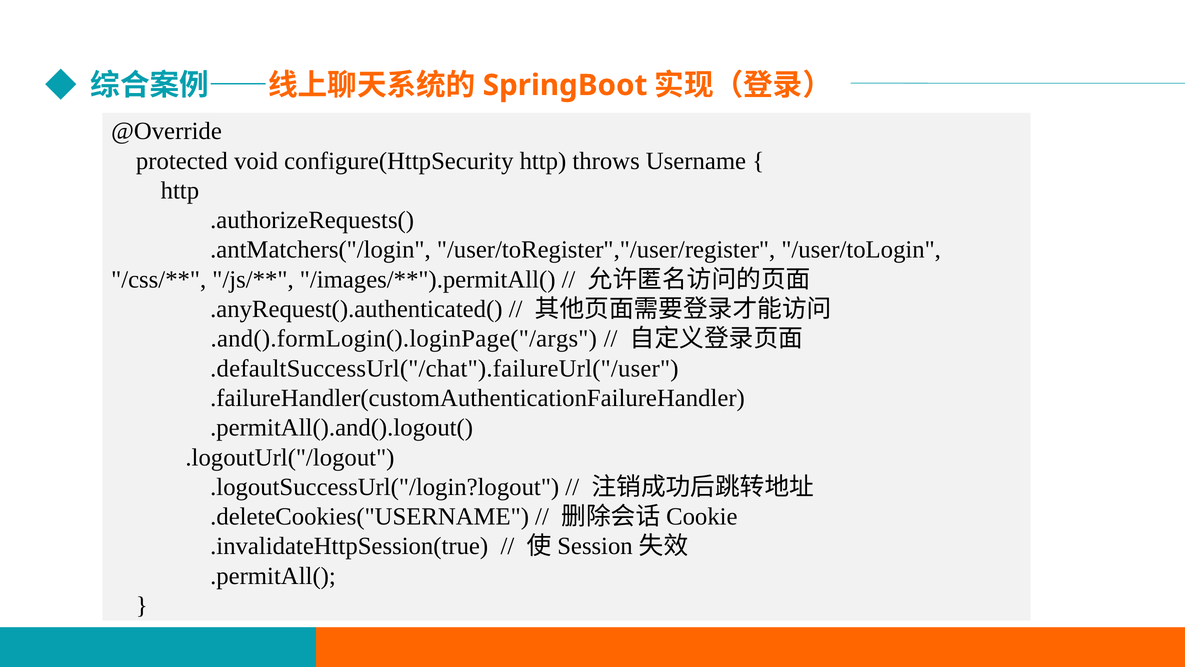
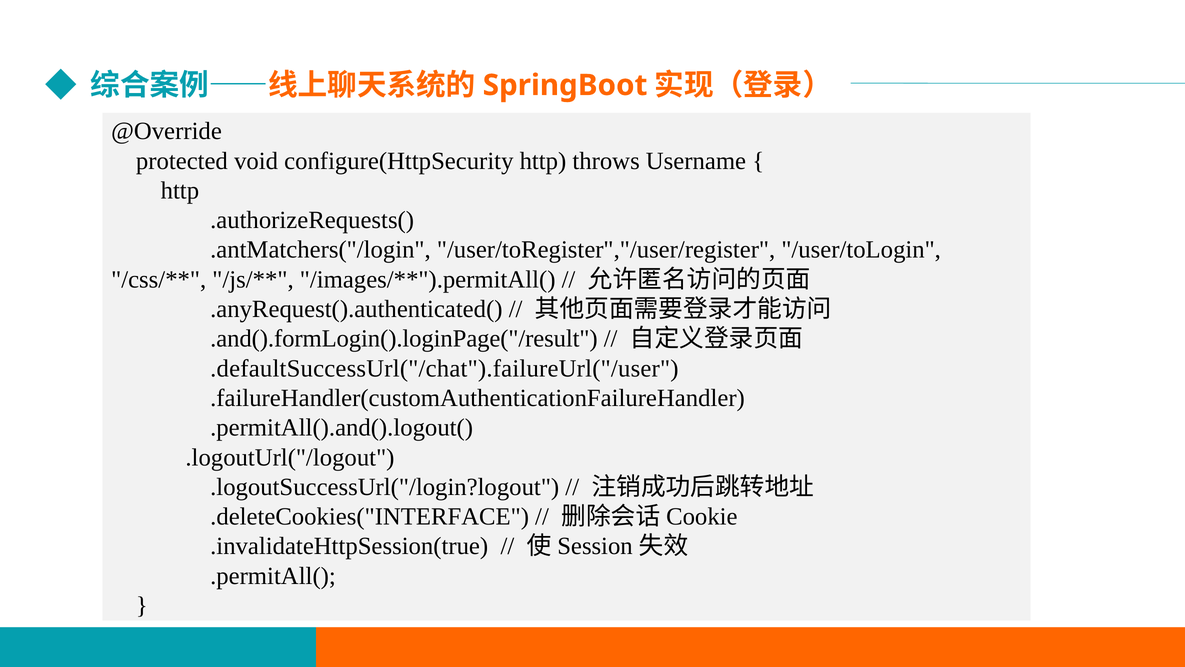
.and().formLogin().loginPage("/args: .and().formLogin().loginPage("/args -> .and().formLogin().loginPage("/result
.deleteCookies("USERNAME: .deleteCookies("USERNAME -> .deleteCookies("INTERFACE
